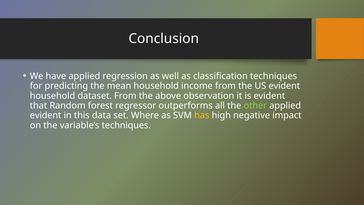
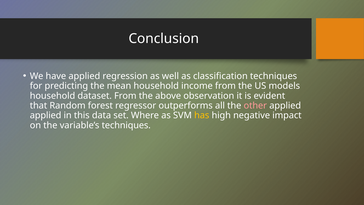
US evident: evident -> models
other colour: light green -> pink
evident at (46, 115): evident -> applied
